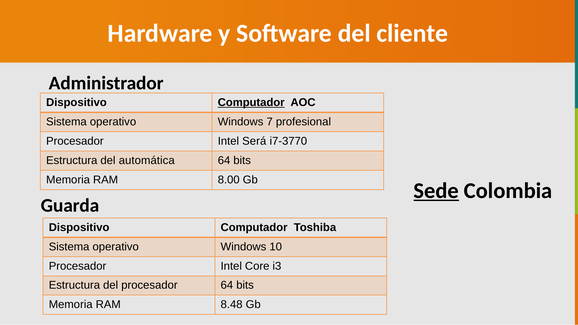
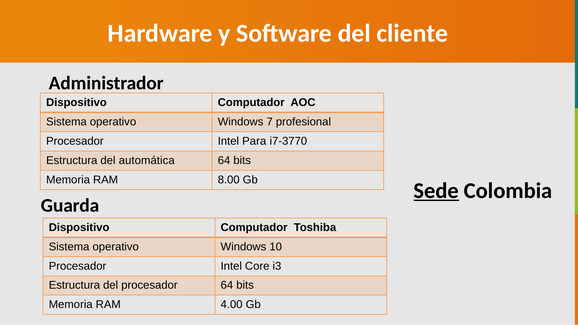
Computador at (251, 103) underline: present -> none
Será: Será -> Para
8.48: 8.48 -> 4.00
